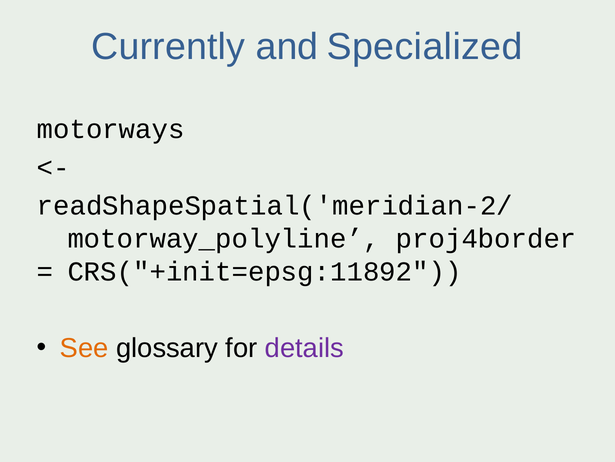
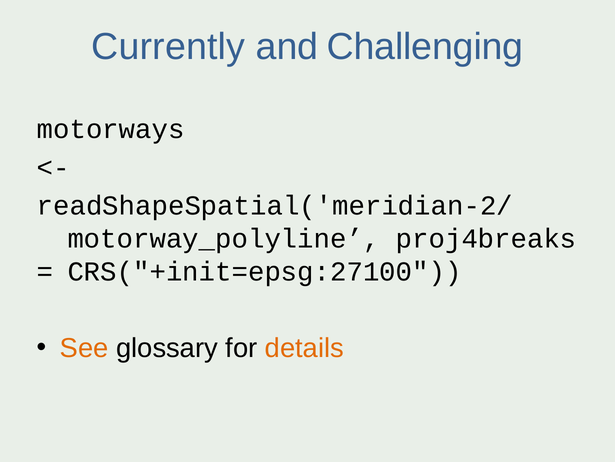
Specialized: Specialized -> Challenging
proj4border: proj4border -> proj4breaks
CRS("+init=epsg:11892: CRS("+init=epsg:11892 -> CRS("+init=epsg:27100
details colour: purple -> orange
